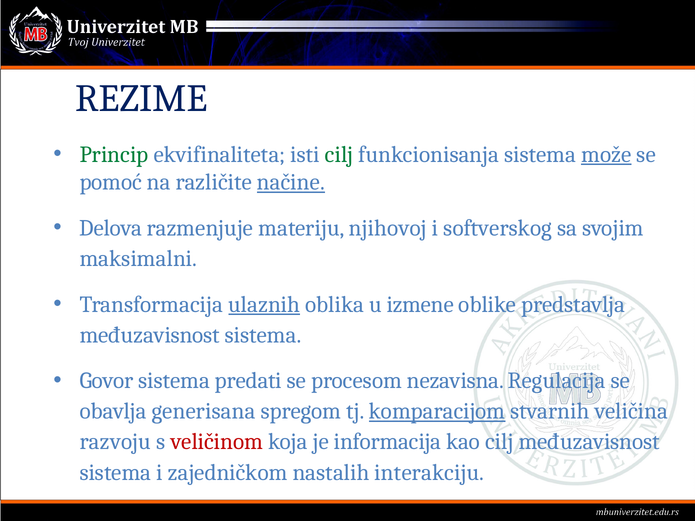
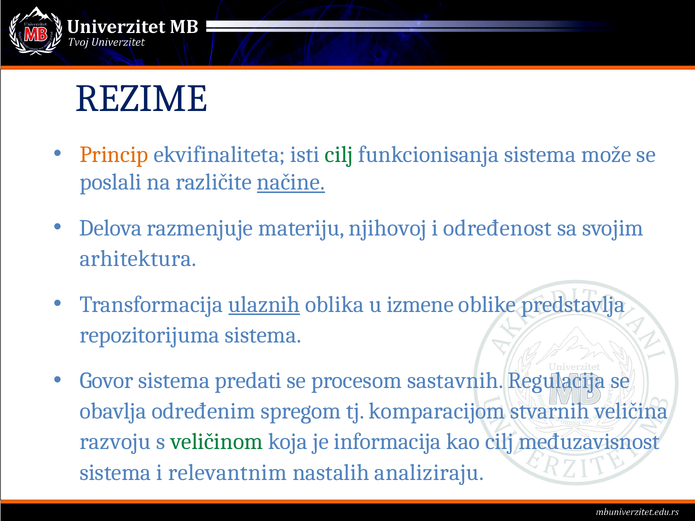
Princip colour: green -> orange
može underline: present -> none
pomoć: pomoć -> poslali
softverskog: softverskog -> određenost
maksimalni: maksimalni -> arhitektura
međuzavisnost at (150, 335): međuzavisnost -> repozitorijuma
nezavisna: nezavisna -> sastavnih
generisana: generisana -> određenim
komparacijom underline: present -> none
veličinom colour: red -> green
zajedničkom: zajedničkom -> relevantnim
interakciju: interakciju -> analiziraju
